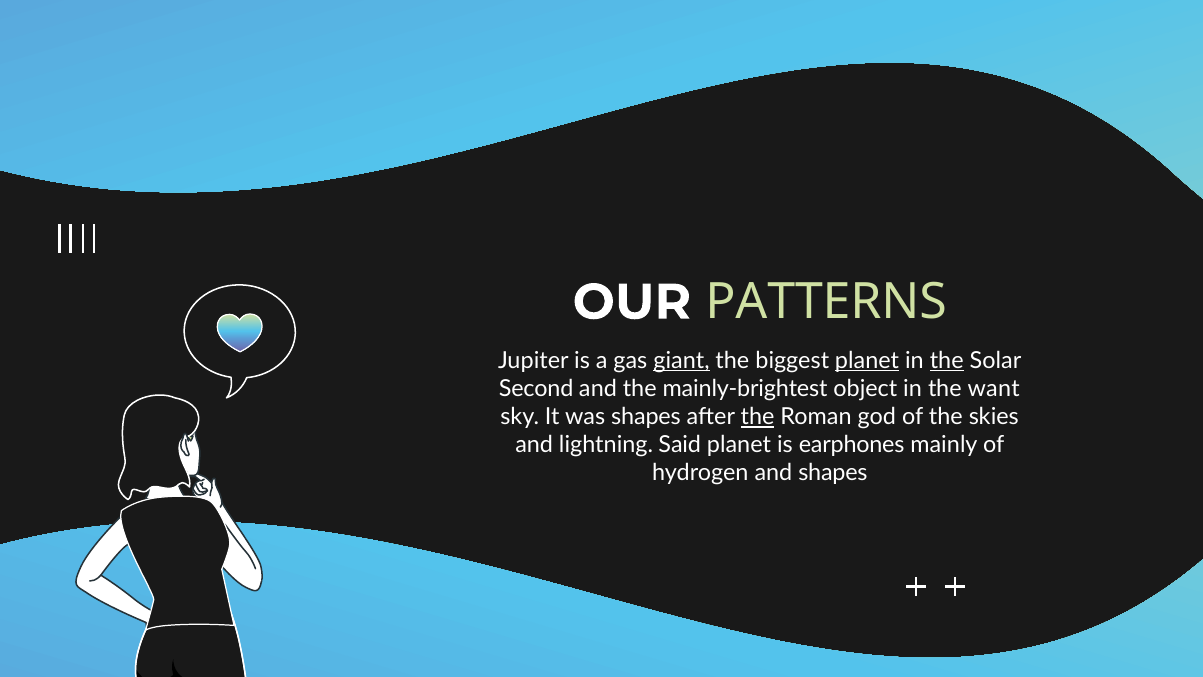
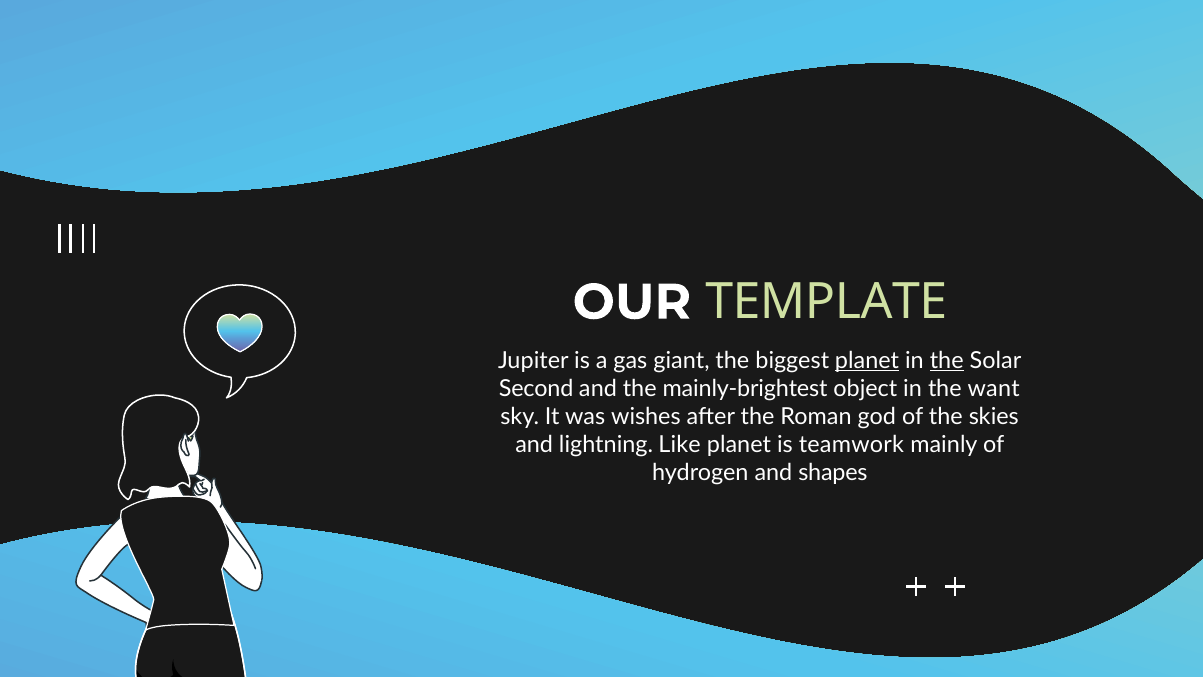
PATTERNS: PATTERNS -> TEMPLATE
giant underline: present -> none
was shapes: shapes -> wishes
the at (758, 417) underline: present -> none
Said: Said -> Like
earphones: earphones -> teamwork
